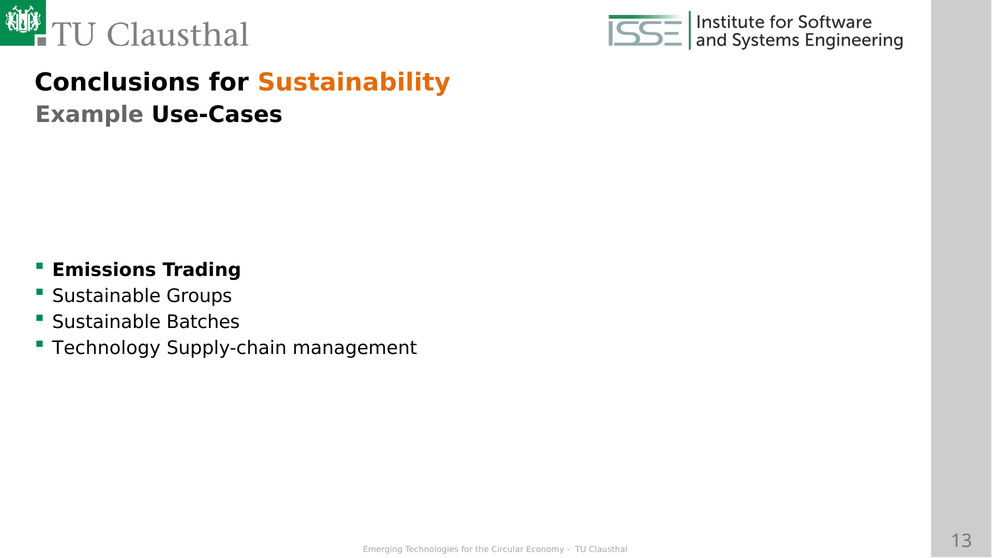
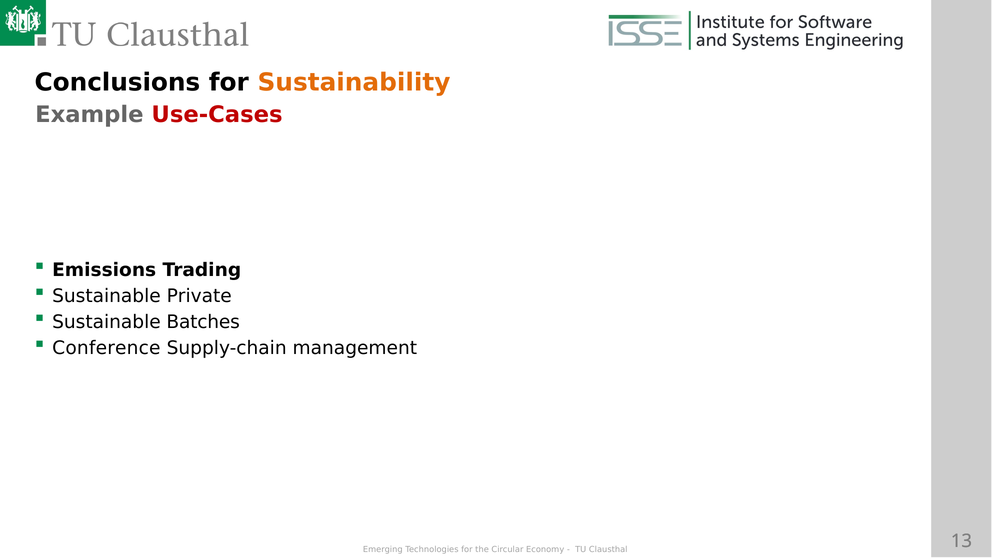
Use-Cases colour: black -> red
Groups: Groups -> Private
Technology: Technology -> Conference
